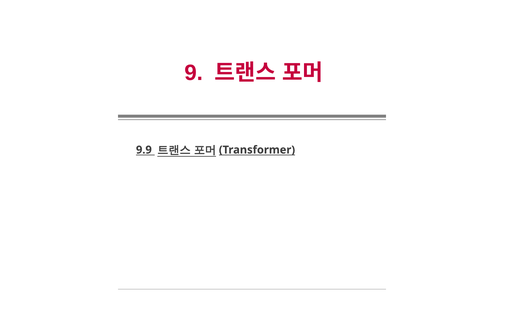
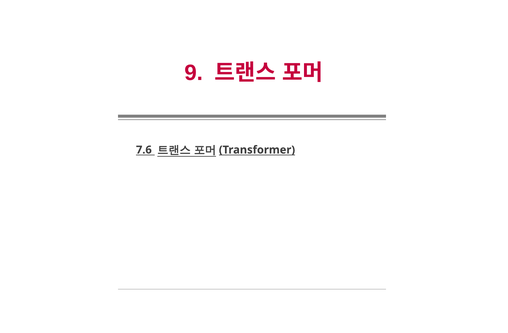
9.9: 9.9 -> 7.6
